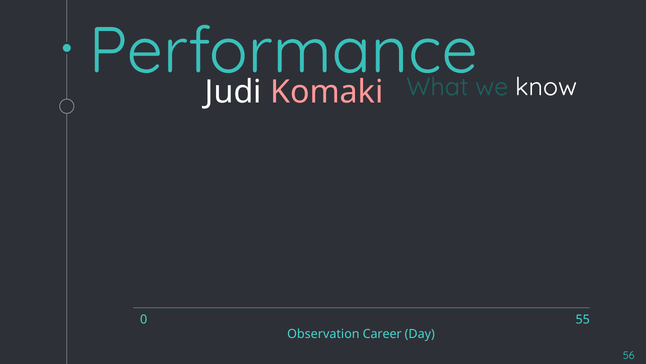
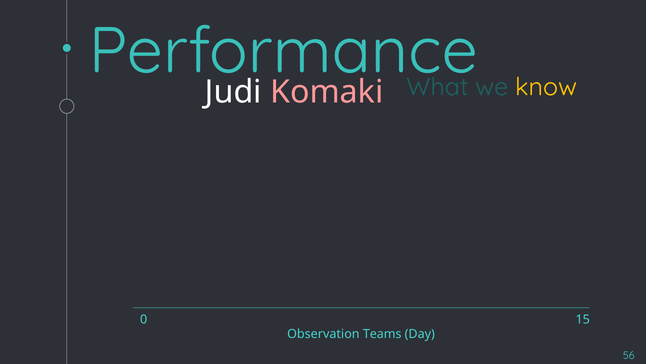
know colour: white -> yellow
55: 55 -> 15
Career: Career -> Teams
